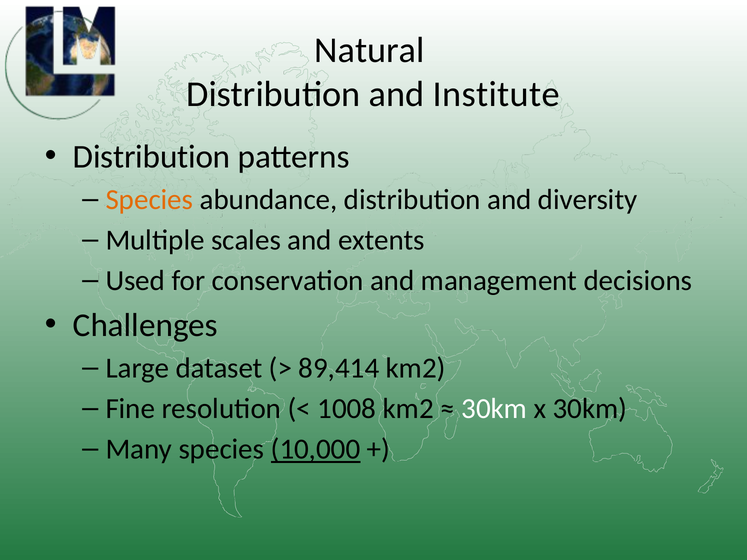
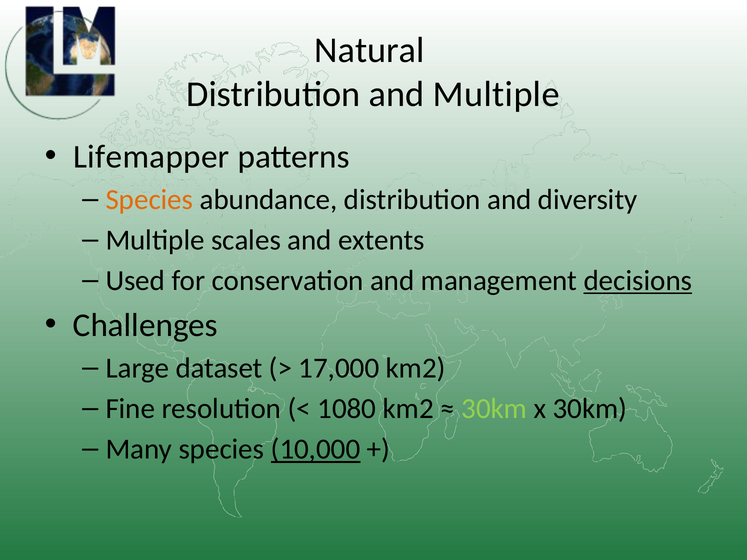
and Institute: Institute -> Multiple
Distribution at (152, 157): Distribution -> Lifemapper
decisions underline: none -> present
89,414: 89,414 -> 17,000
1008: 1008 -> 1080
30km at (494, 409) colour: white -> light green
